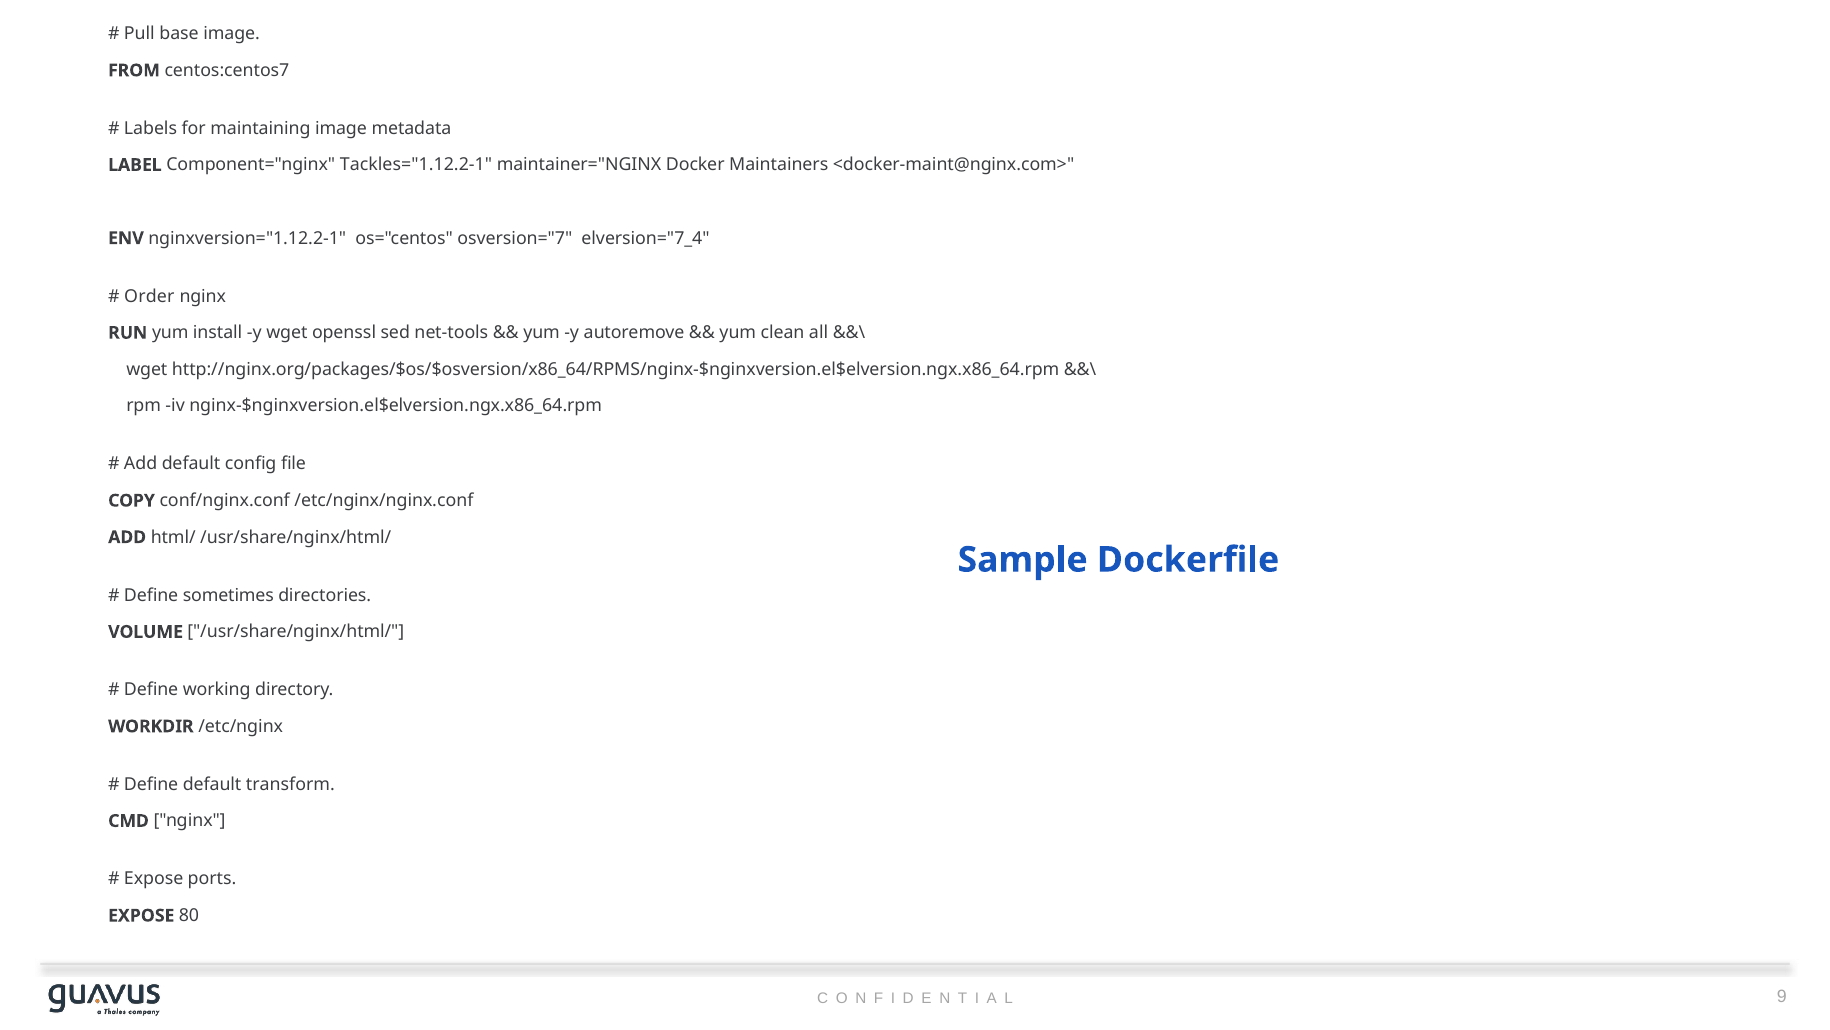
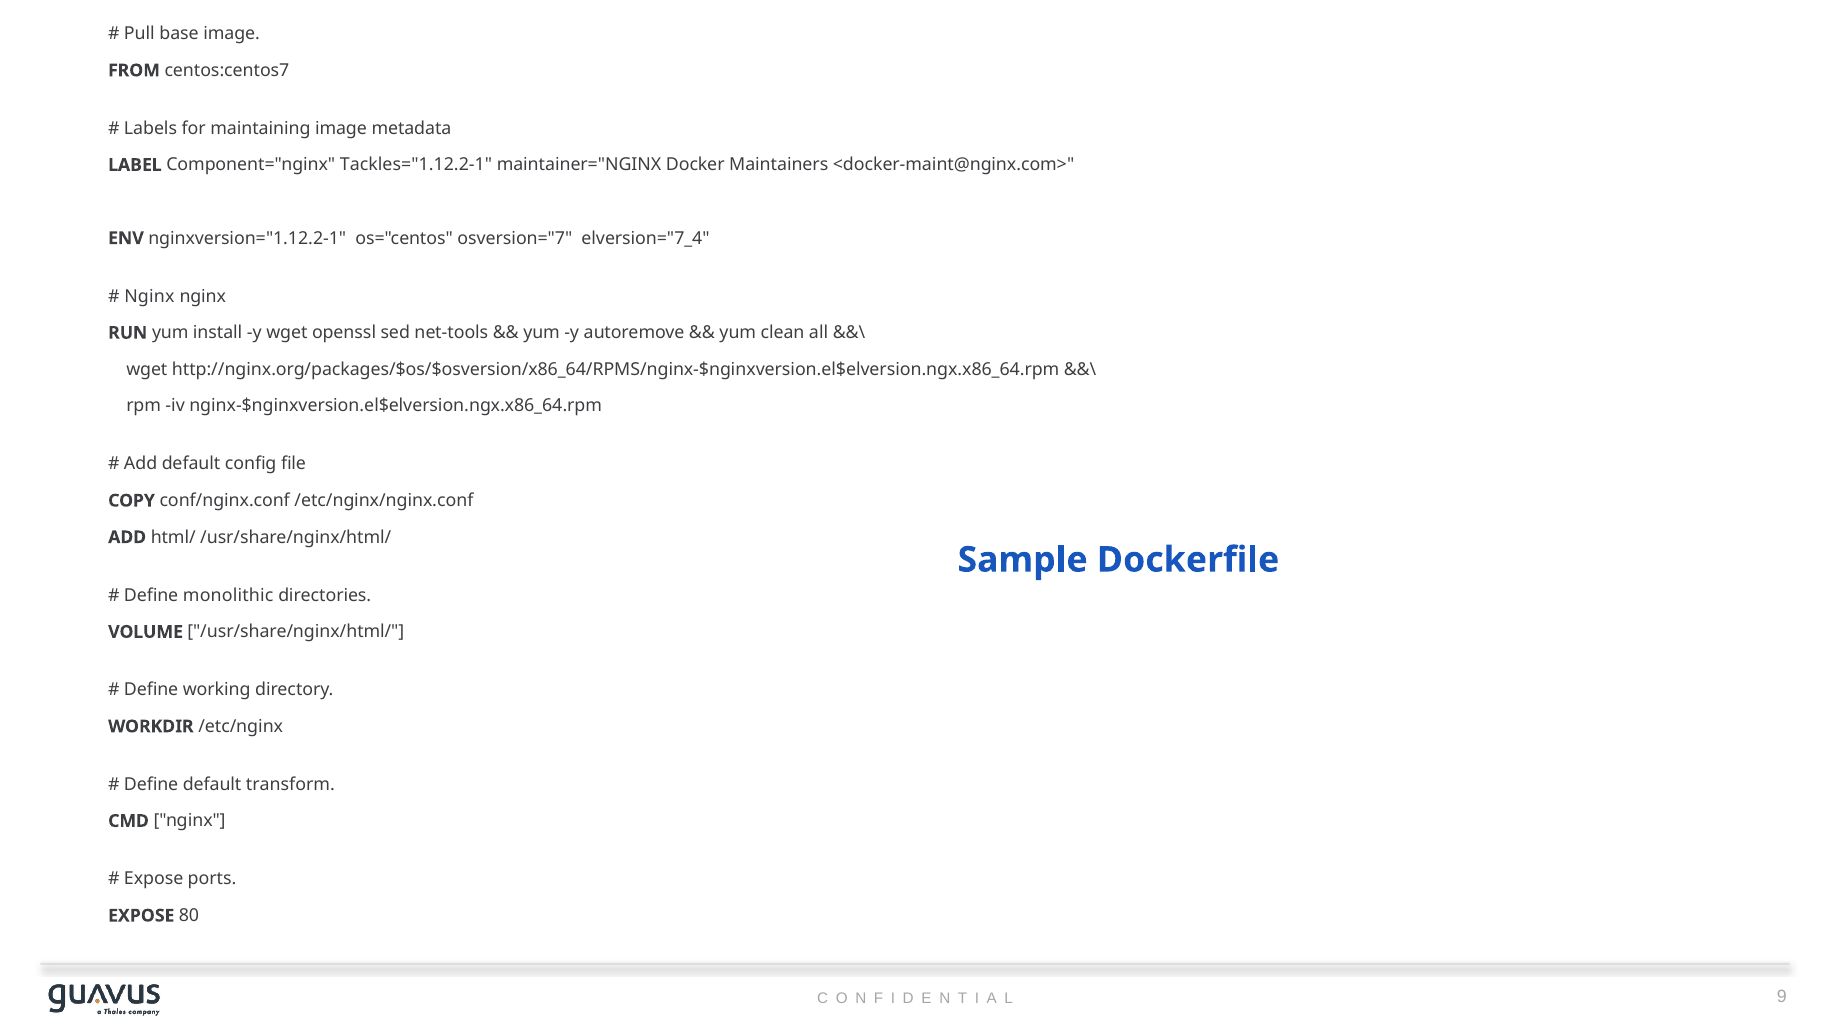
Order at (149, 296): Order -> Nginx
sometimes: sometimes -> monolithic
